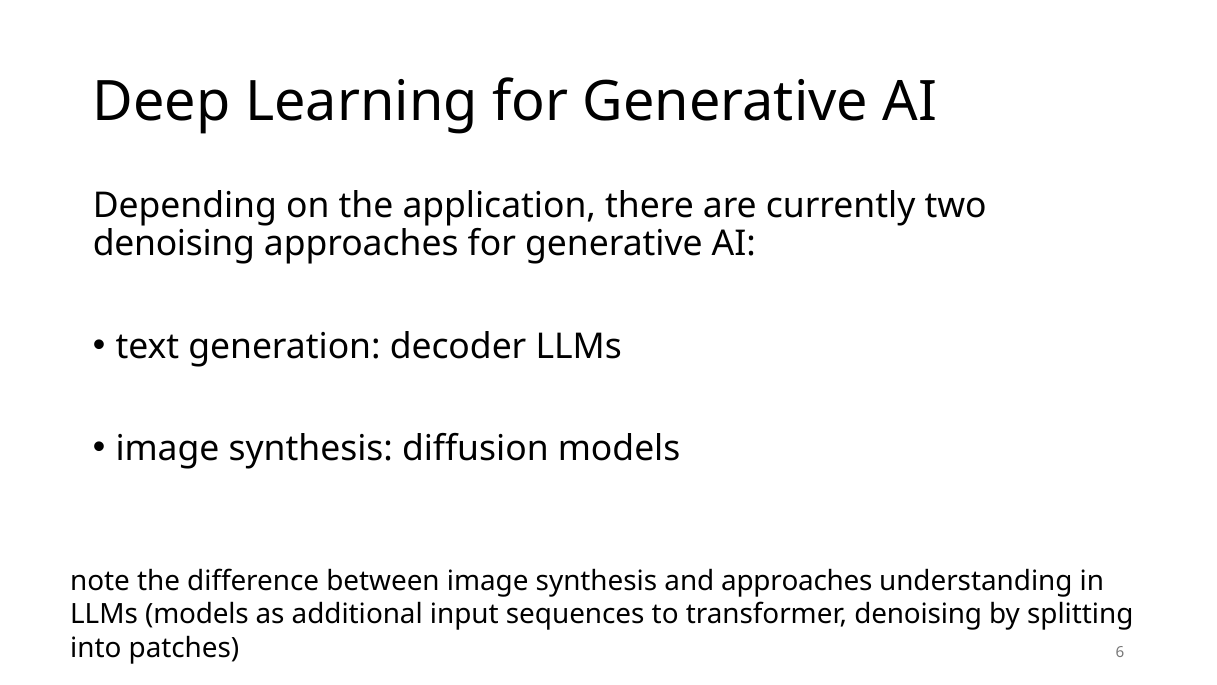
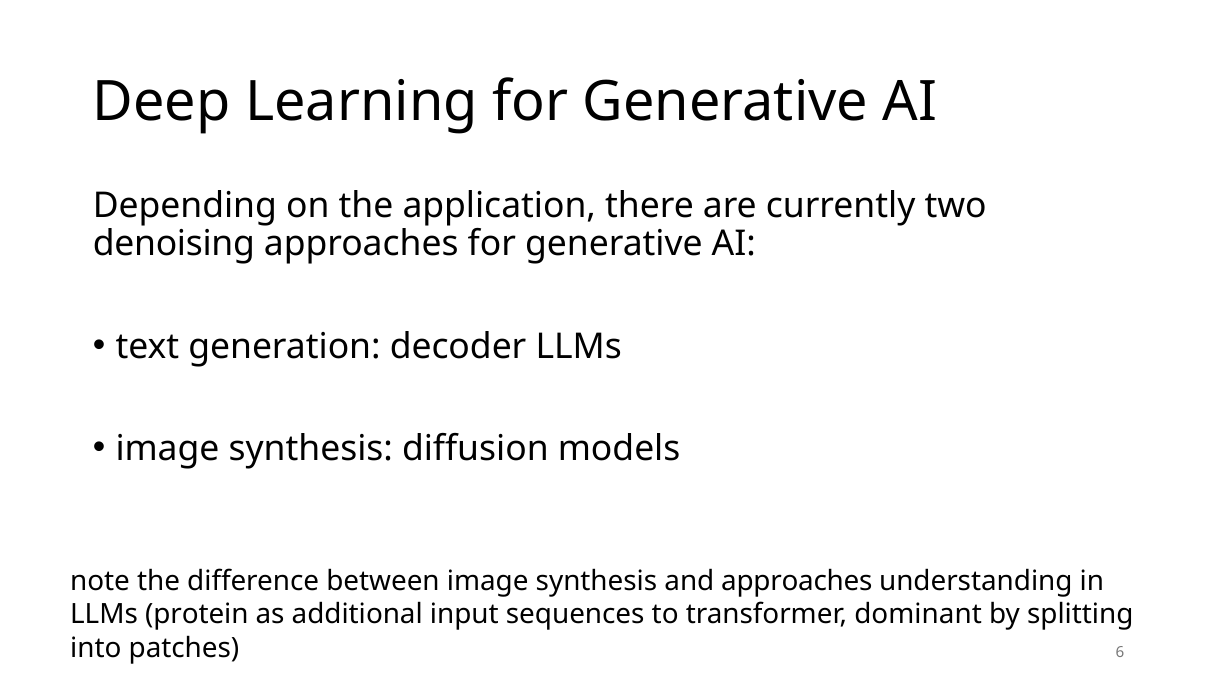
LLMs models: models -> protein
transformer denoising: denoising -> dominant
